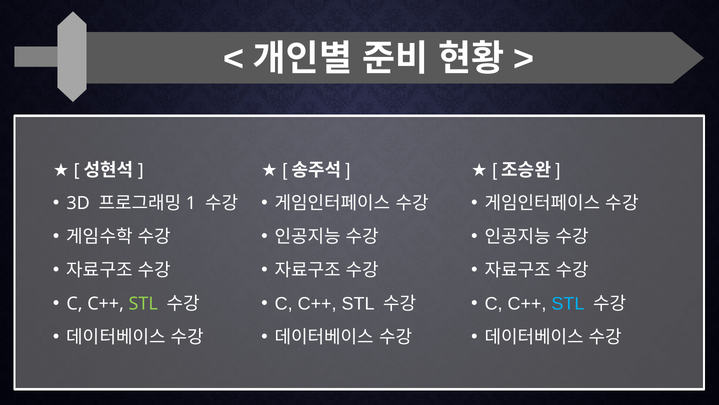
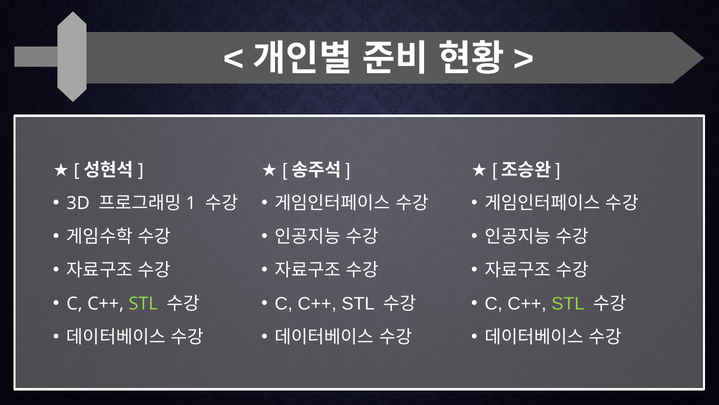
STL at (568, 303) colour: light blue -> light green
